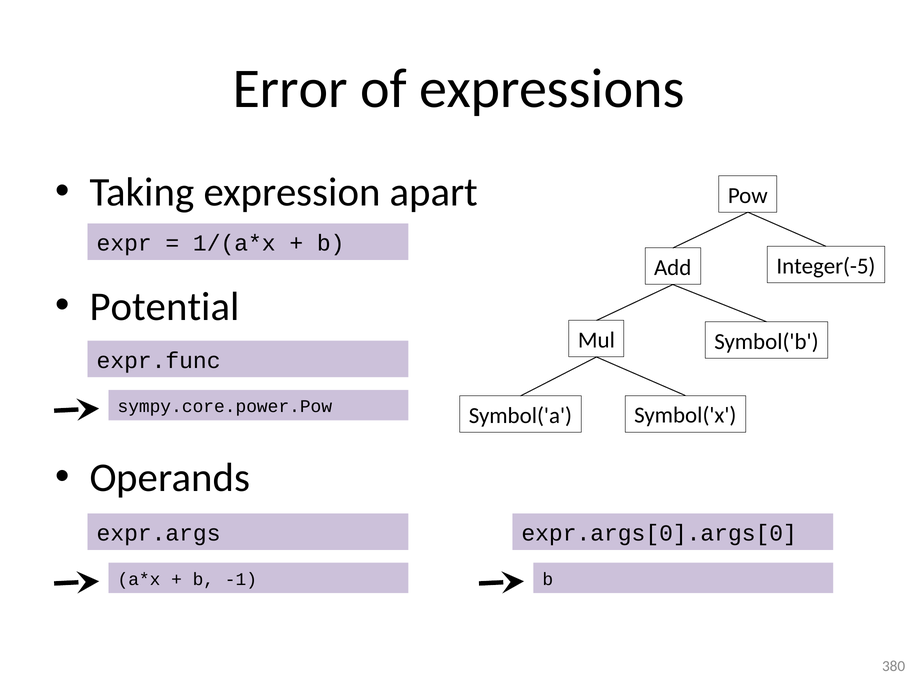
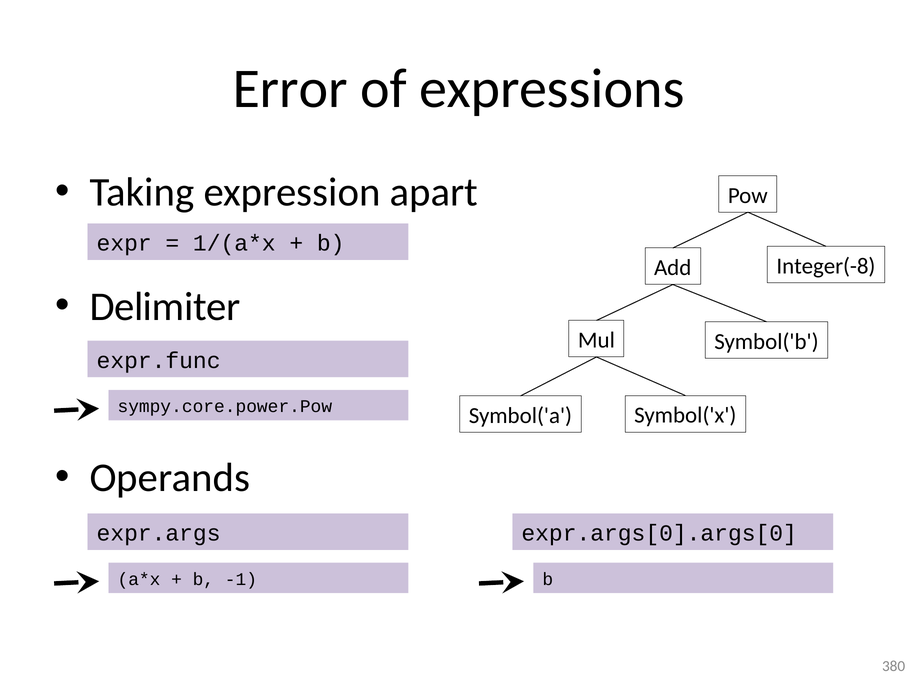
Integer(-5: Integer(-5 -> Integer(-8
Potential: Potential -> Delimiter
